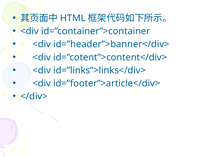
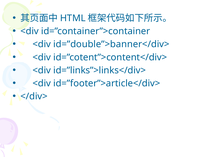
id=”header”>banner</div>: id=”header”>banner</div> -> id=”double”>banner</div>
